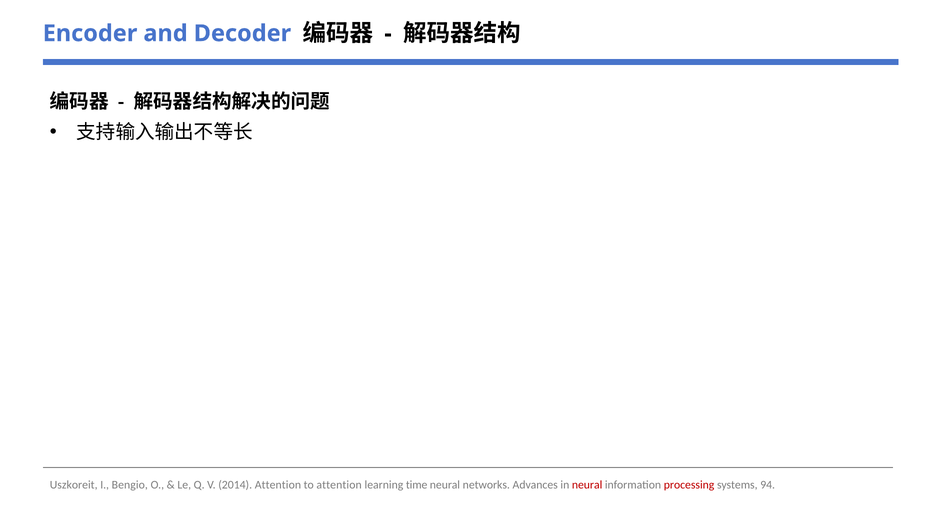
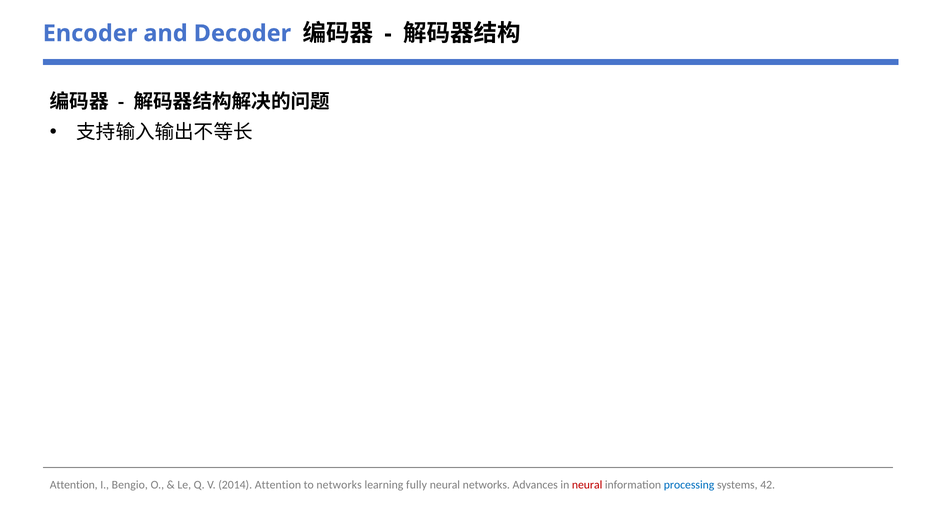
Uszkoreit at (74, 484): Uszkoreit -> Attention
to attention: attention -> networks
time: time -> fully
processing colour: red -> blue
94: 94 -> 42
